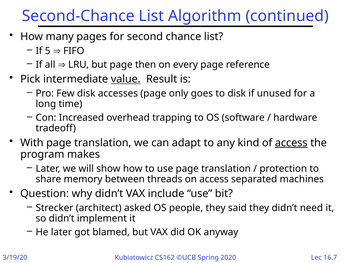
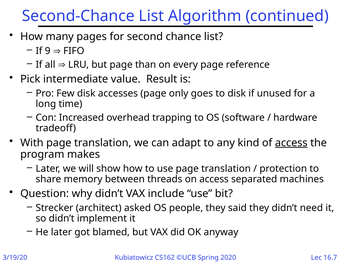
5: 5 -> 9
then: then -> than
value underline: present -> none
